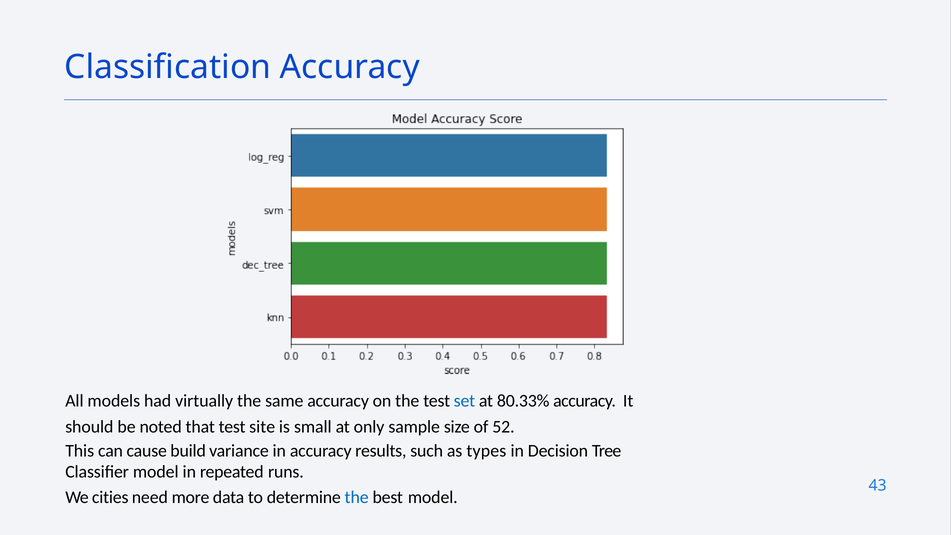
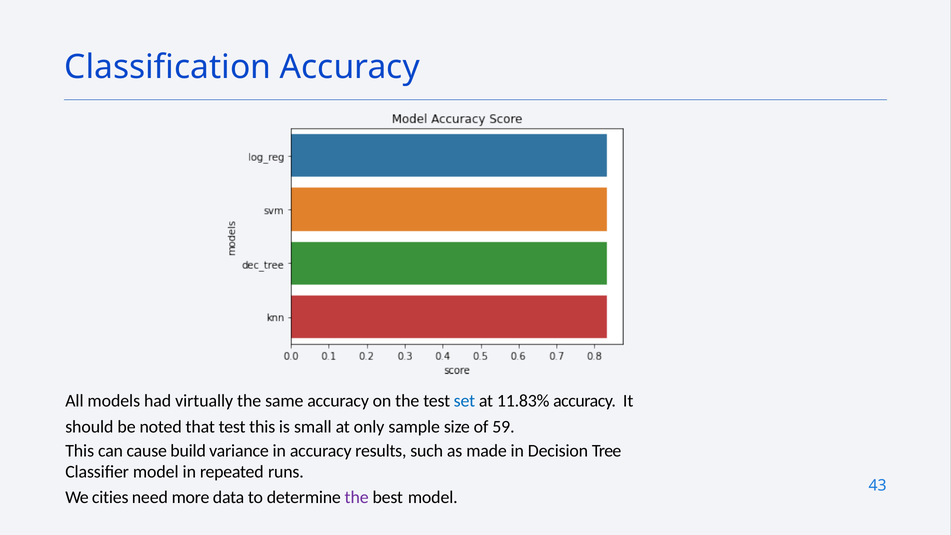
80.33%: 80.33% -> 11.83%
test site: site -> this
52: 52 -> 59
types: types -> made
the at (357, 497) colour: blue -> purple
